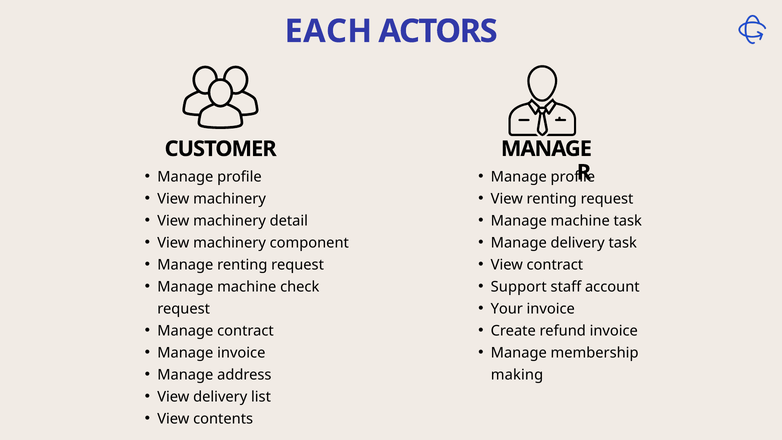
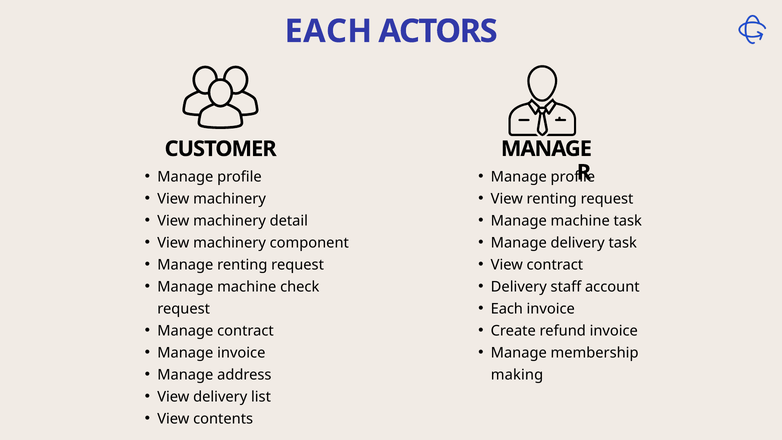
Support at (519, 287): Support -> Delivery
Your at (507, 309): Your -> Each
